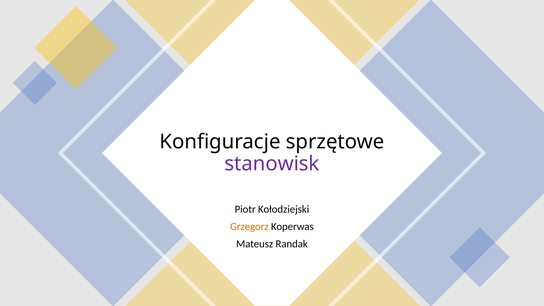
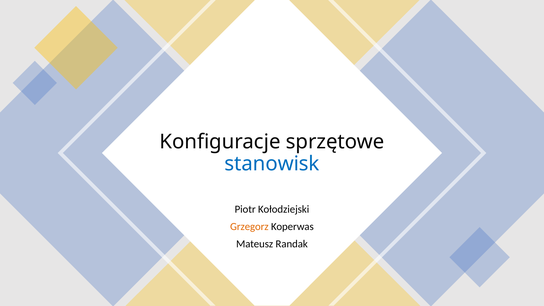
stanowisk colour: purple -> blue
